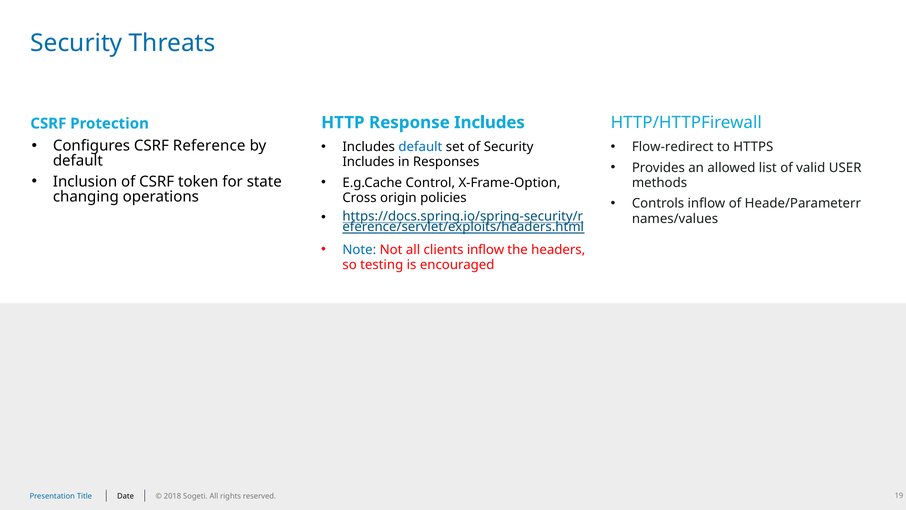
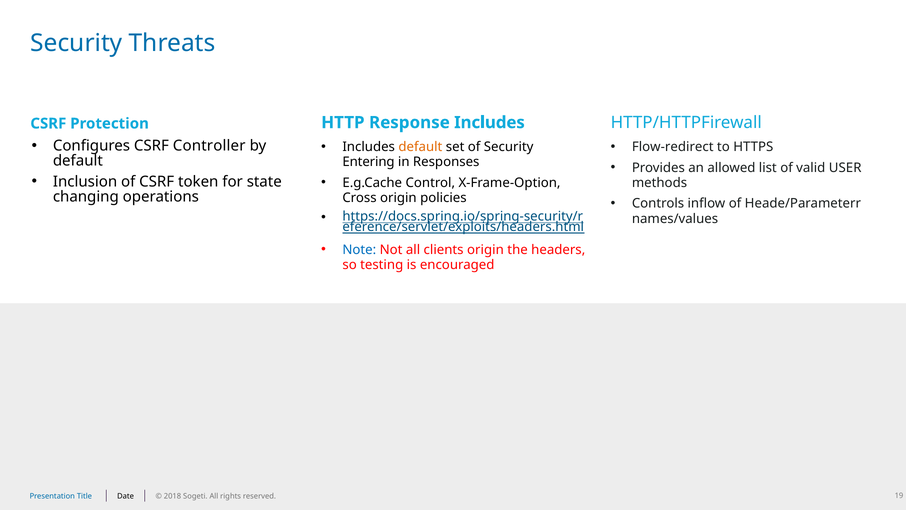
Reference: Reference -> Controller
default at (420, 147) colour: blue -> orange
Includes at (368, 162): Includes -> Entering
clients inflow: inflow -> origin
